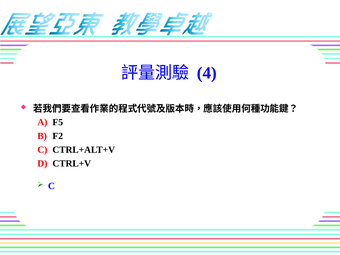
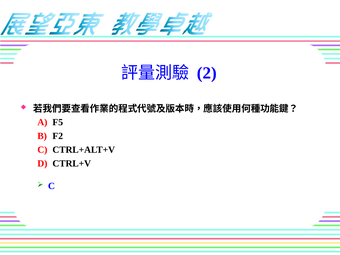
4: 4 -> 2
